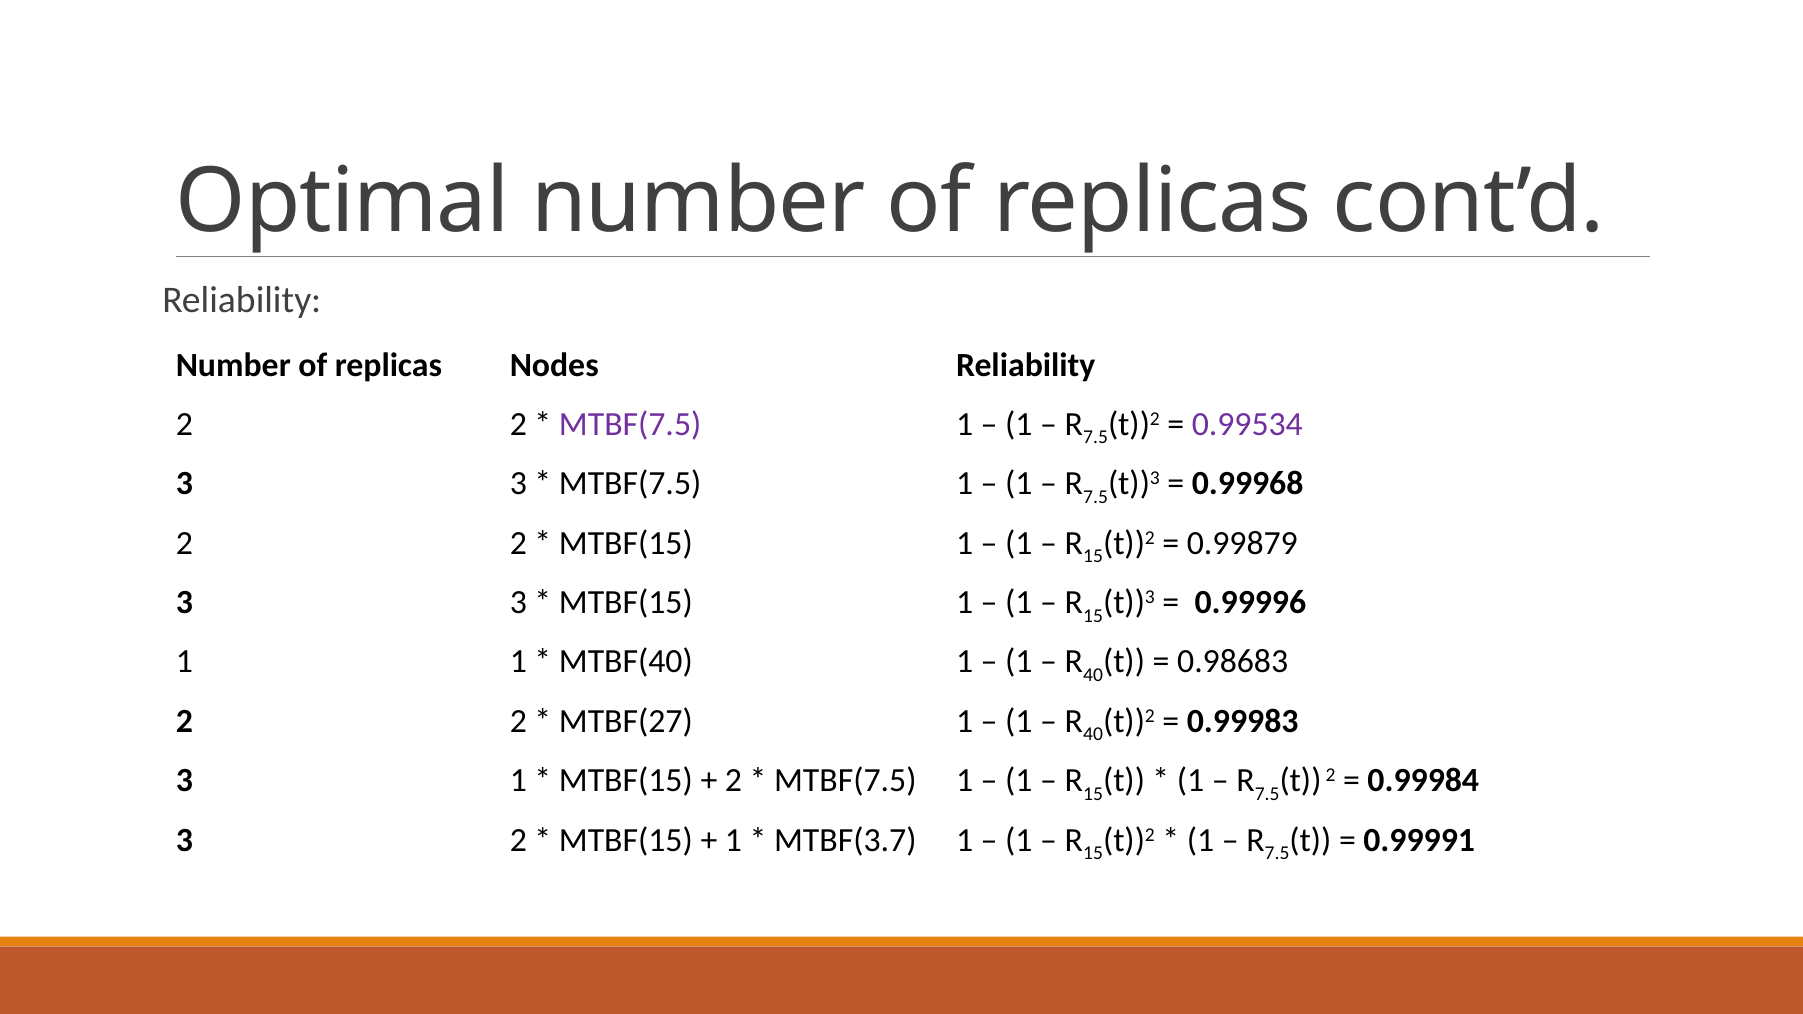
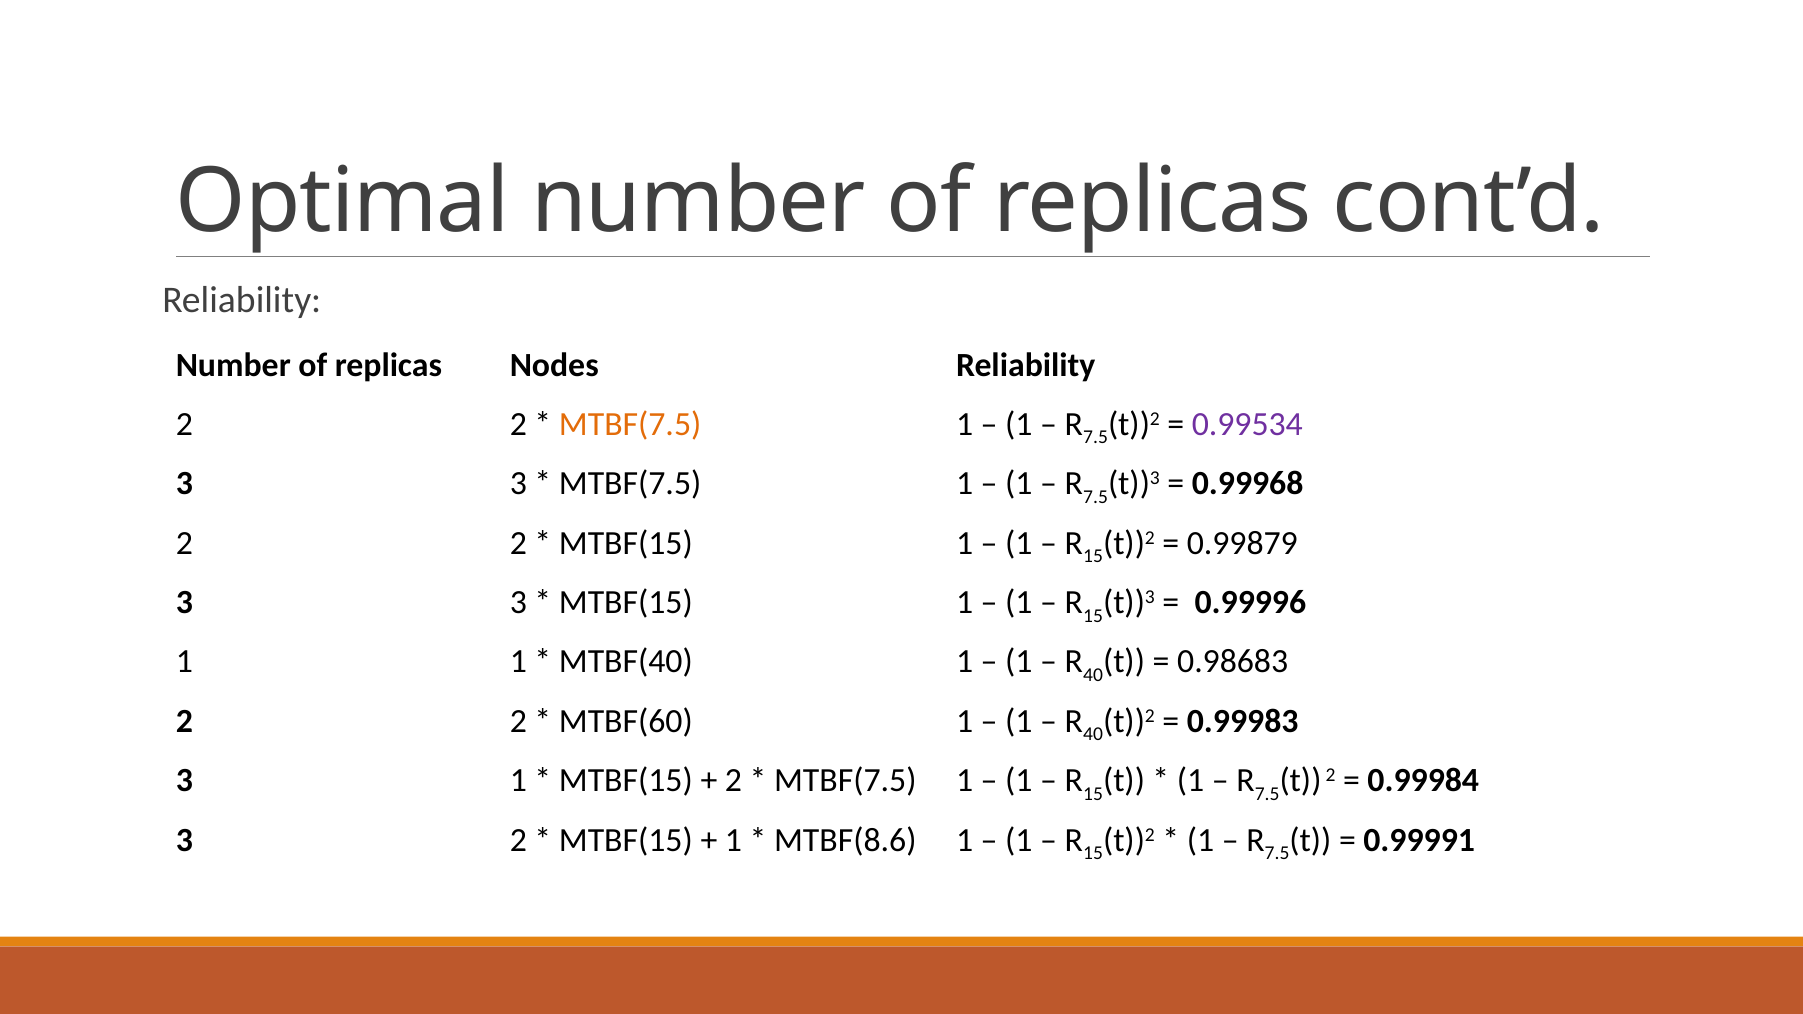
MTBF(7.5 at (630, 424) colour: purple -> orange
MTBF(27: MTBF(27 -> MTBF(60
MTBF(3.7: MTBF(3.7 -> MTBF(8.6
